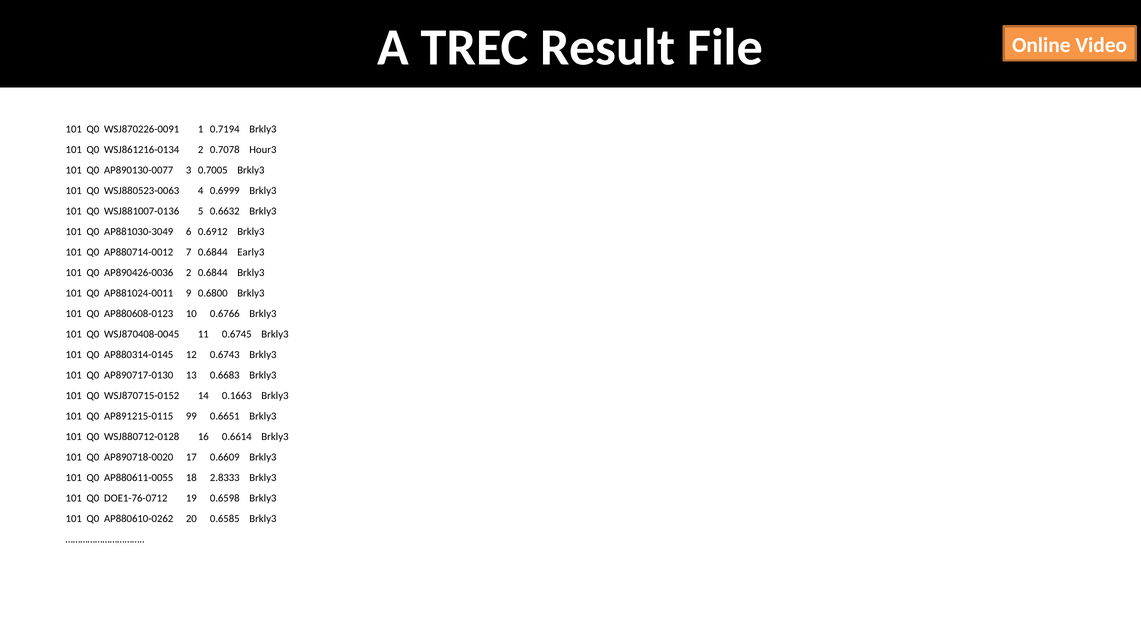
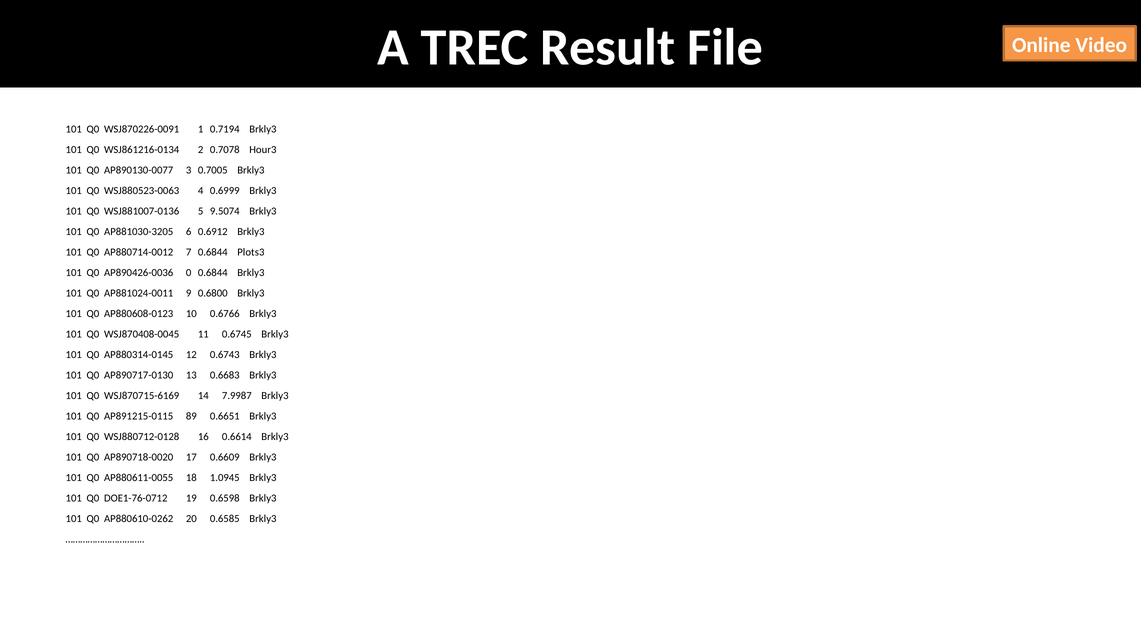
0.6632: 0.6632 -> 9.5074
AP881030-3049: AP881030-3049 -> AP881030-3205
Early3: Early3 -> Plots3
AP890426-0036 2: 2 -> 0
WSJ870715-0152: WSJ870715-0152 -> WSJ870715-6169
0.1663: 0.1663 -> 7.9987
99: 99 -> 89
2.8333: 2.8333 -> 1.0945
